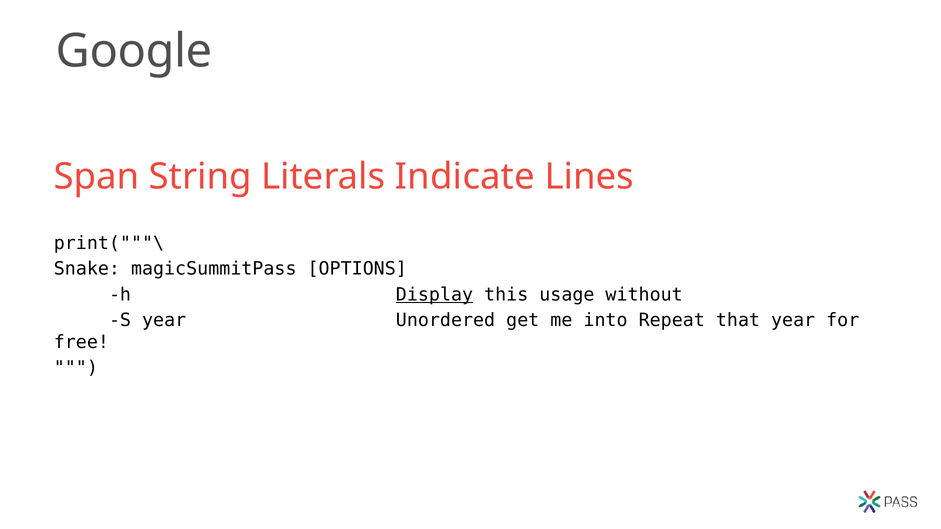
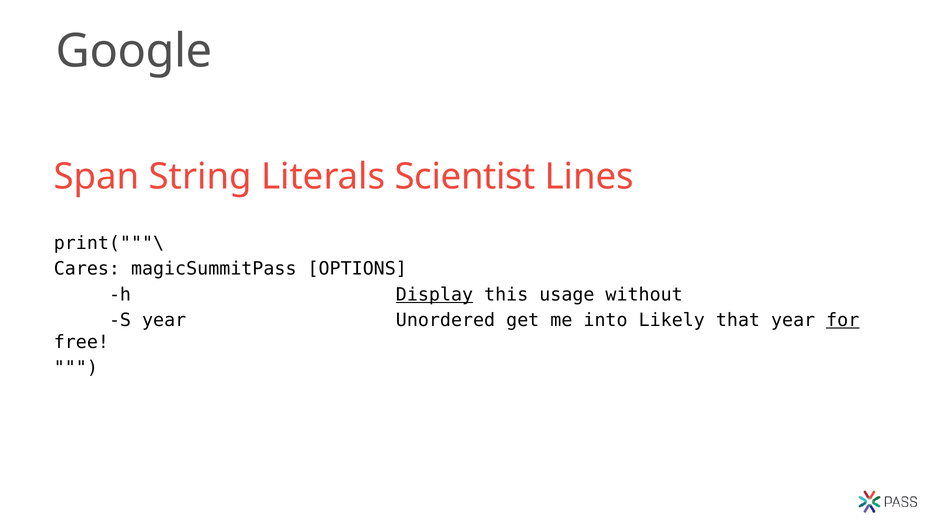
Indicate: Indicate -> Scientist
Snake: Snake -> Cares
Repeat: Repeat -> Likely
for underline: none -> present
